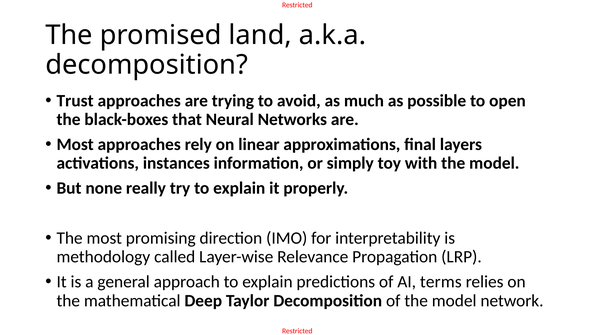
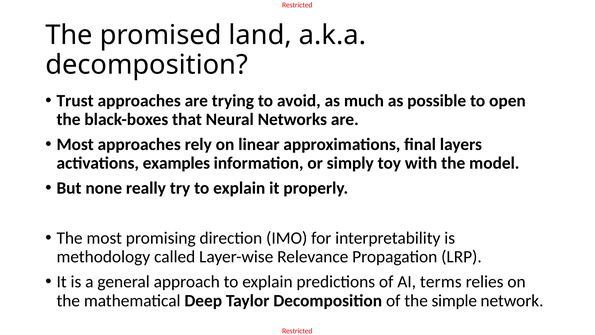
instances: instances -> examples
of the model: model -> simple
